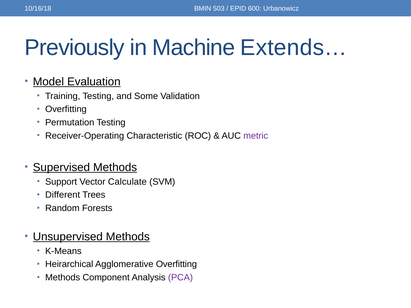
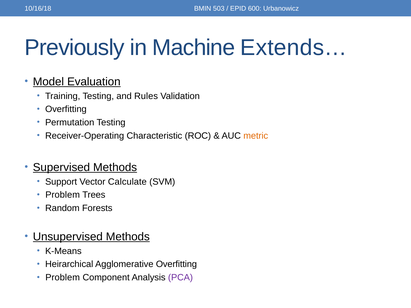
Some: Some -> Rules
metric colour: purple -> orange
Different at (63, 195): Different -> Problem
Methods at (63, 278): Methods -> Problem
